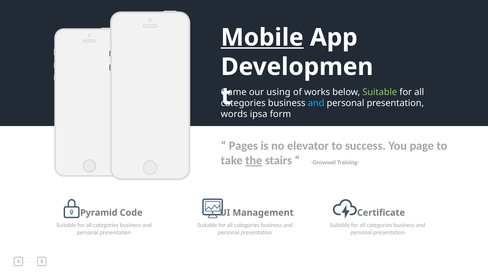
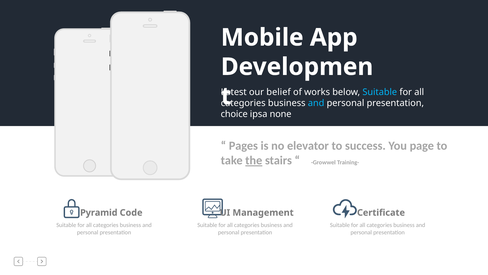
Mobile underline: present -> none
Game: Game -> Latest
using: using -> belief
Suitable at (380, 92) colour: light green -> light blue
words: words -> choice
form: form -> none
